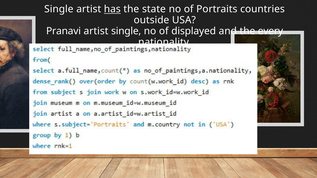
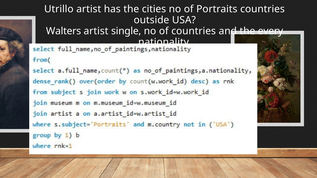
Single at (59, 9): Single -> Utrillo
has underline: present -> none
state: state -> cities
Pranavi: Pranavi -> Walters
of displayed: displayed -> countries
